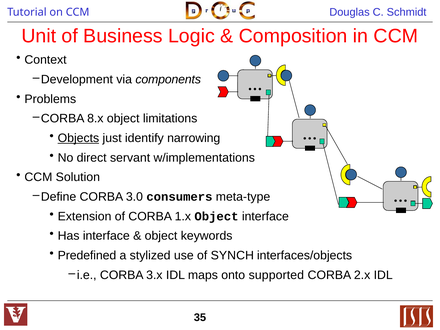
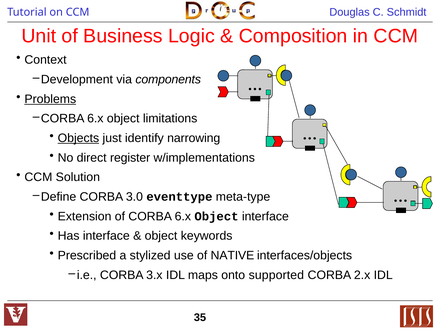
Problems underline: none -> present
8.x at (95, 119): 8.x -> 6.x
servant: servant -> register
consumers: consumers -> eventtype
of CORBA 1.x: 1.x -> 6.x
Predefined: Predefined -> Prescribed
SYNCH: SYNCH -> NATIVE
